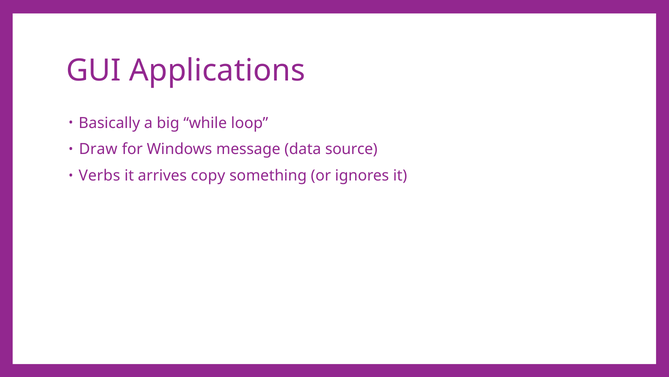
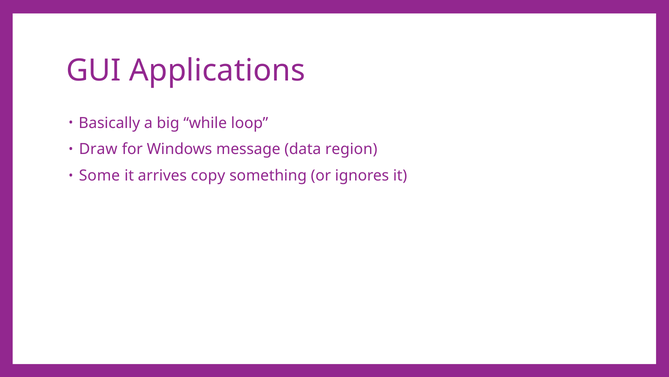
source: source -> region
Verbs: Verbs -> Some
